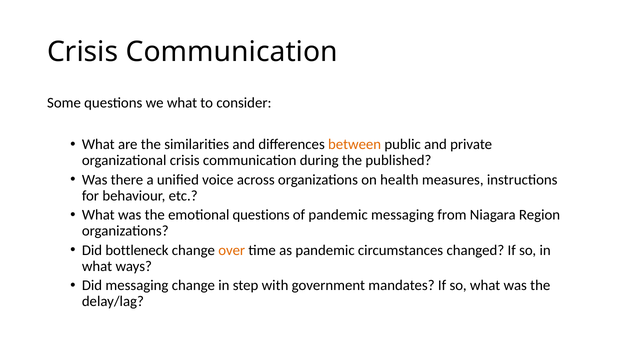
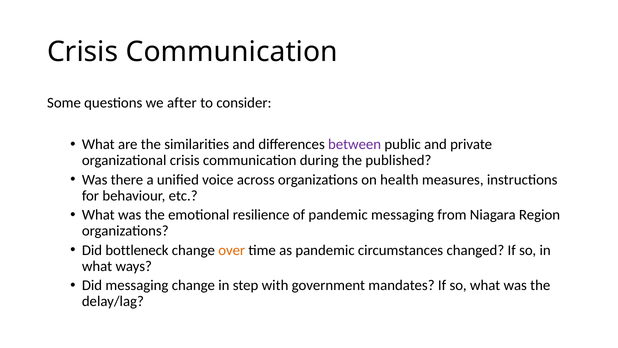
we what: what -> after
between colour: orange -> purple
emotional questions: questions -> resilience
